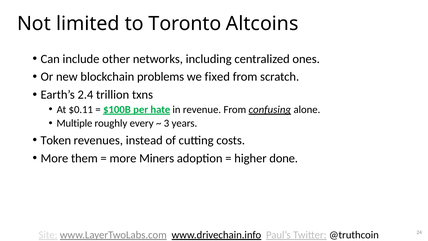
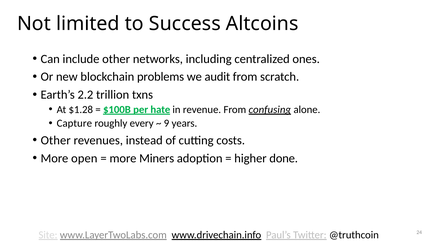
Toronto: Toronto -> Success
fixed: fixed -> audit
2.4: 2.4 -> 2.2
$0.11: $0.11 -> $1.28
Multiple: Multiple -> Capture
3: 3 -> 9
Token at (56, 140): Token -> Other
them: them -> open
